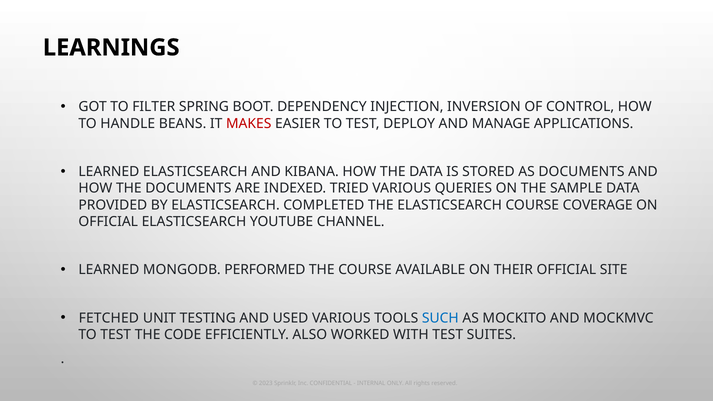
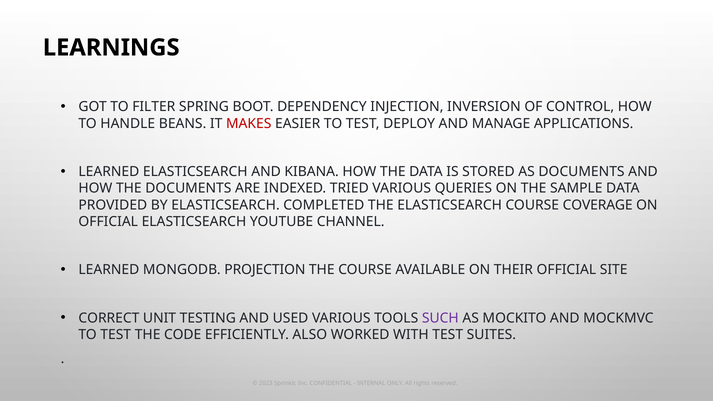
PERFORMED: PERFORMED -> PROJECTION
FETCHED: FETCHED -> CORRECT
SUCH colour: blue -> purple
